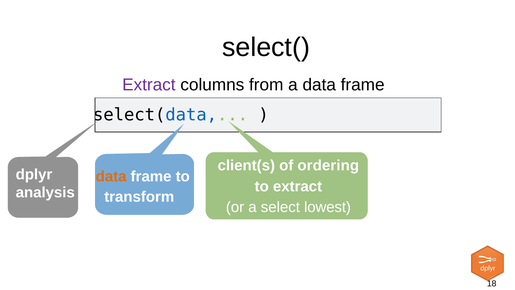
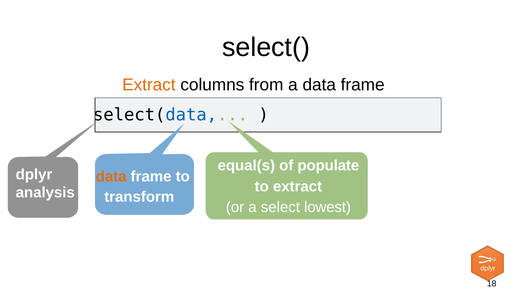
Extract at (149, 85) colour: purple -> orange
client(s: client(s -> equal(s
ordering: ordering -> populate
